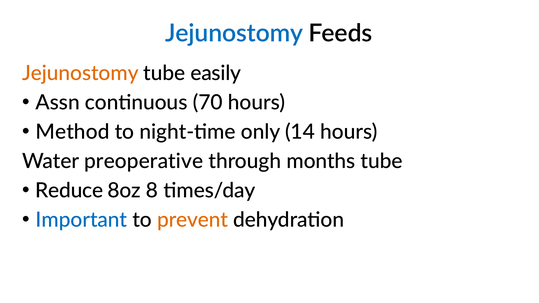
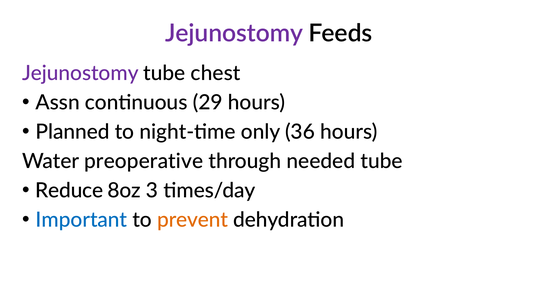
Jejunostomy at (234, 33) colour: blue -> purple
Jejunostomy at (80, 73) colour: orange -> purple
easily: easily -> chest
70: 70 -> 29
Method: Method -> Planned
14: 14 -> 36
months: months -> needed
8: 8 -> 3
